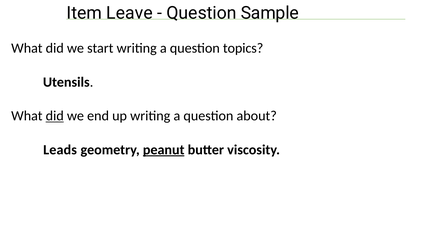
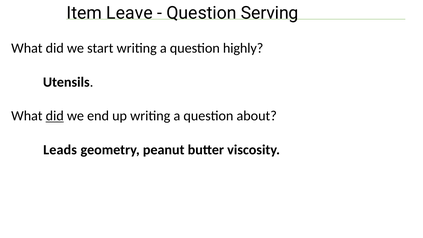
Sample: Sample -> Serving
topics: topics -> highly
peanut underline: present -> none
